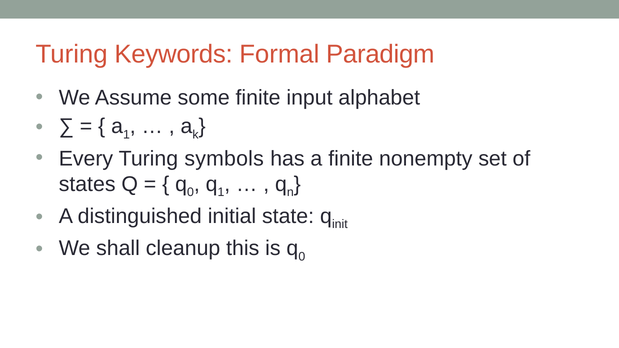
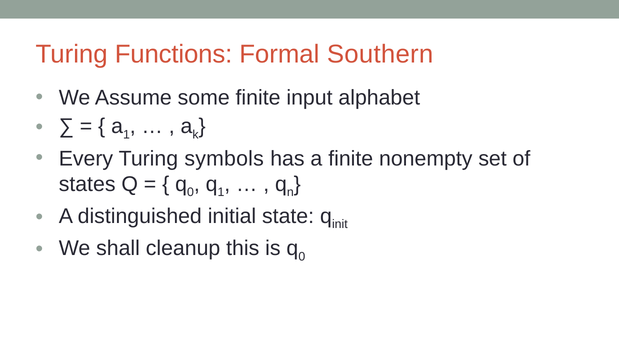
Keywords: Keywords -> Functions
Paradigm: Paradigm -> Southern
